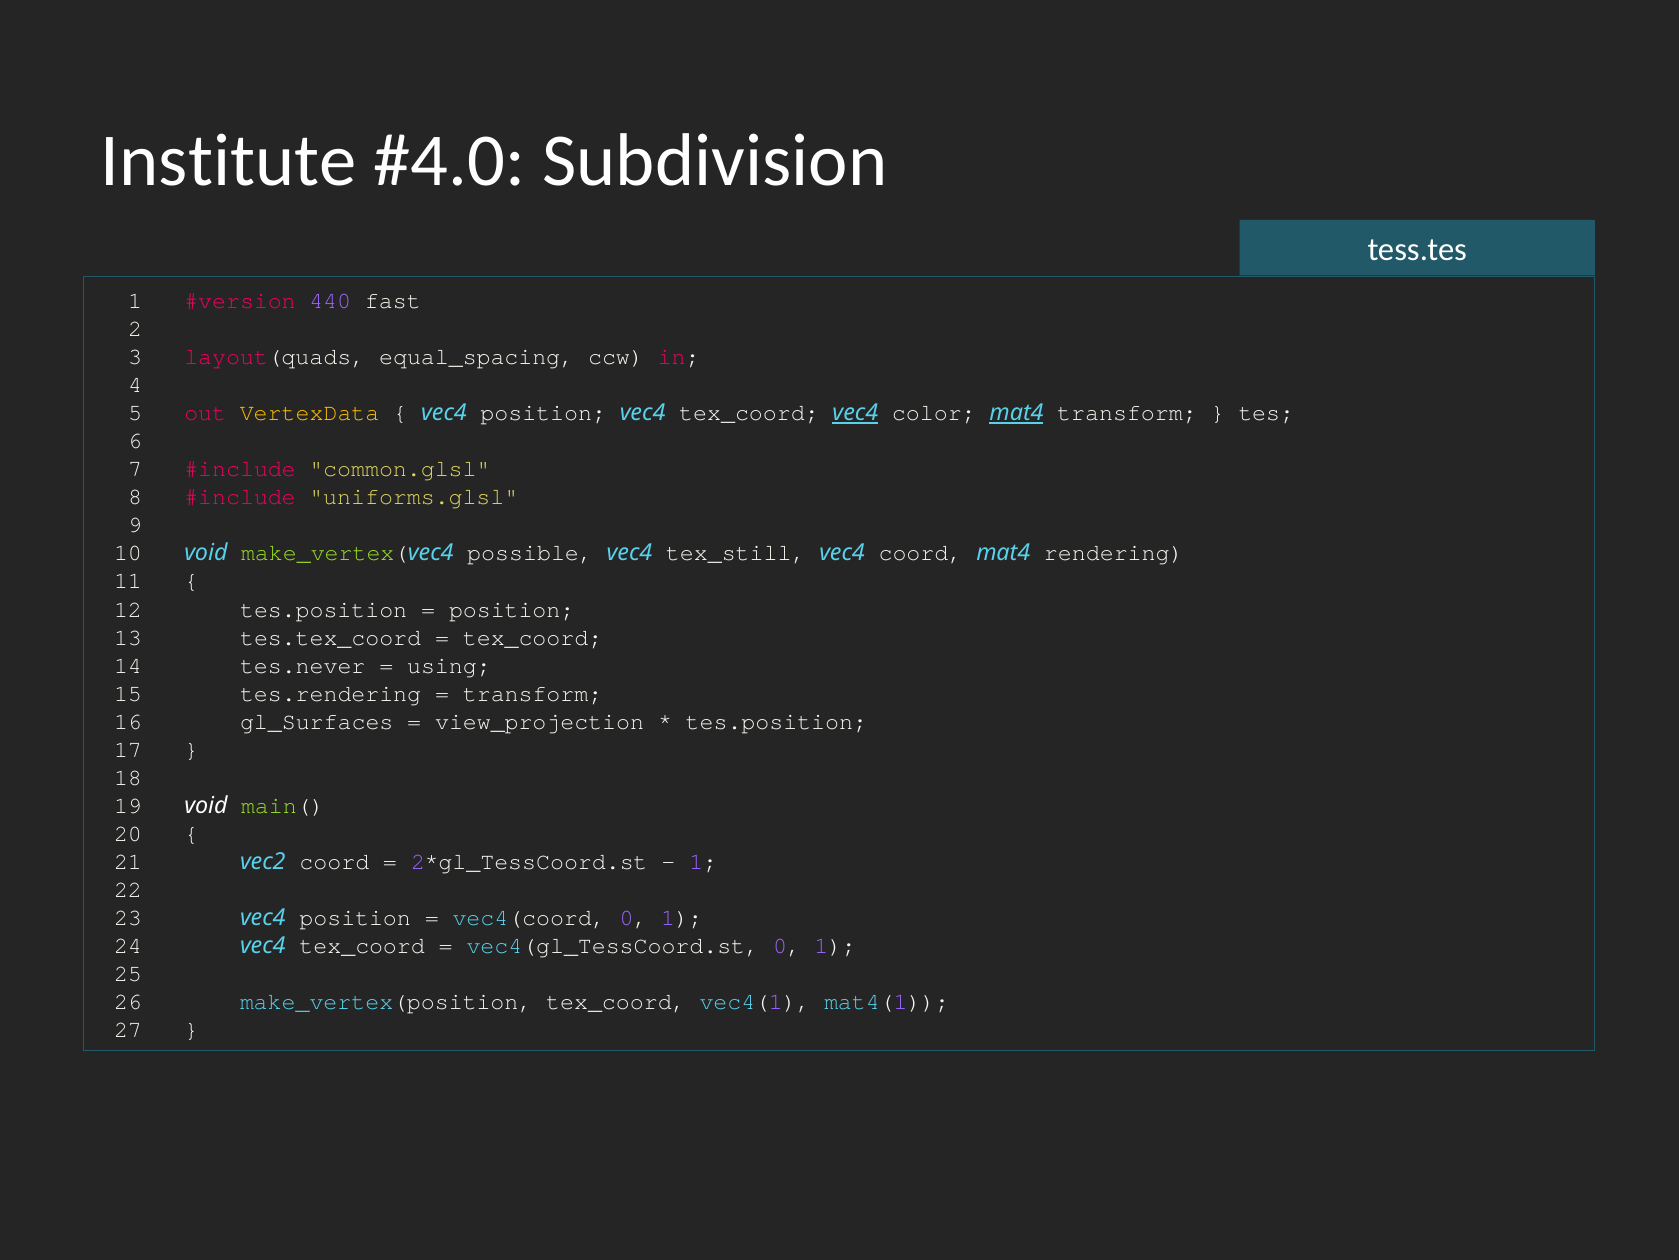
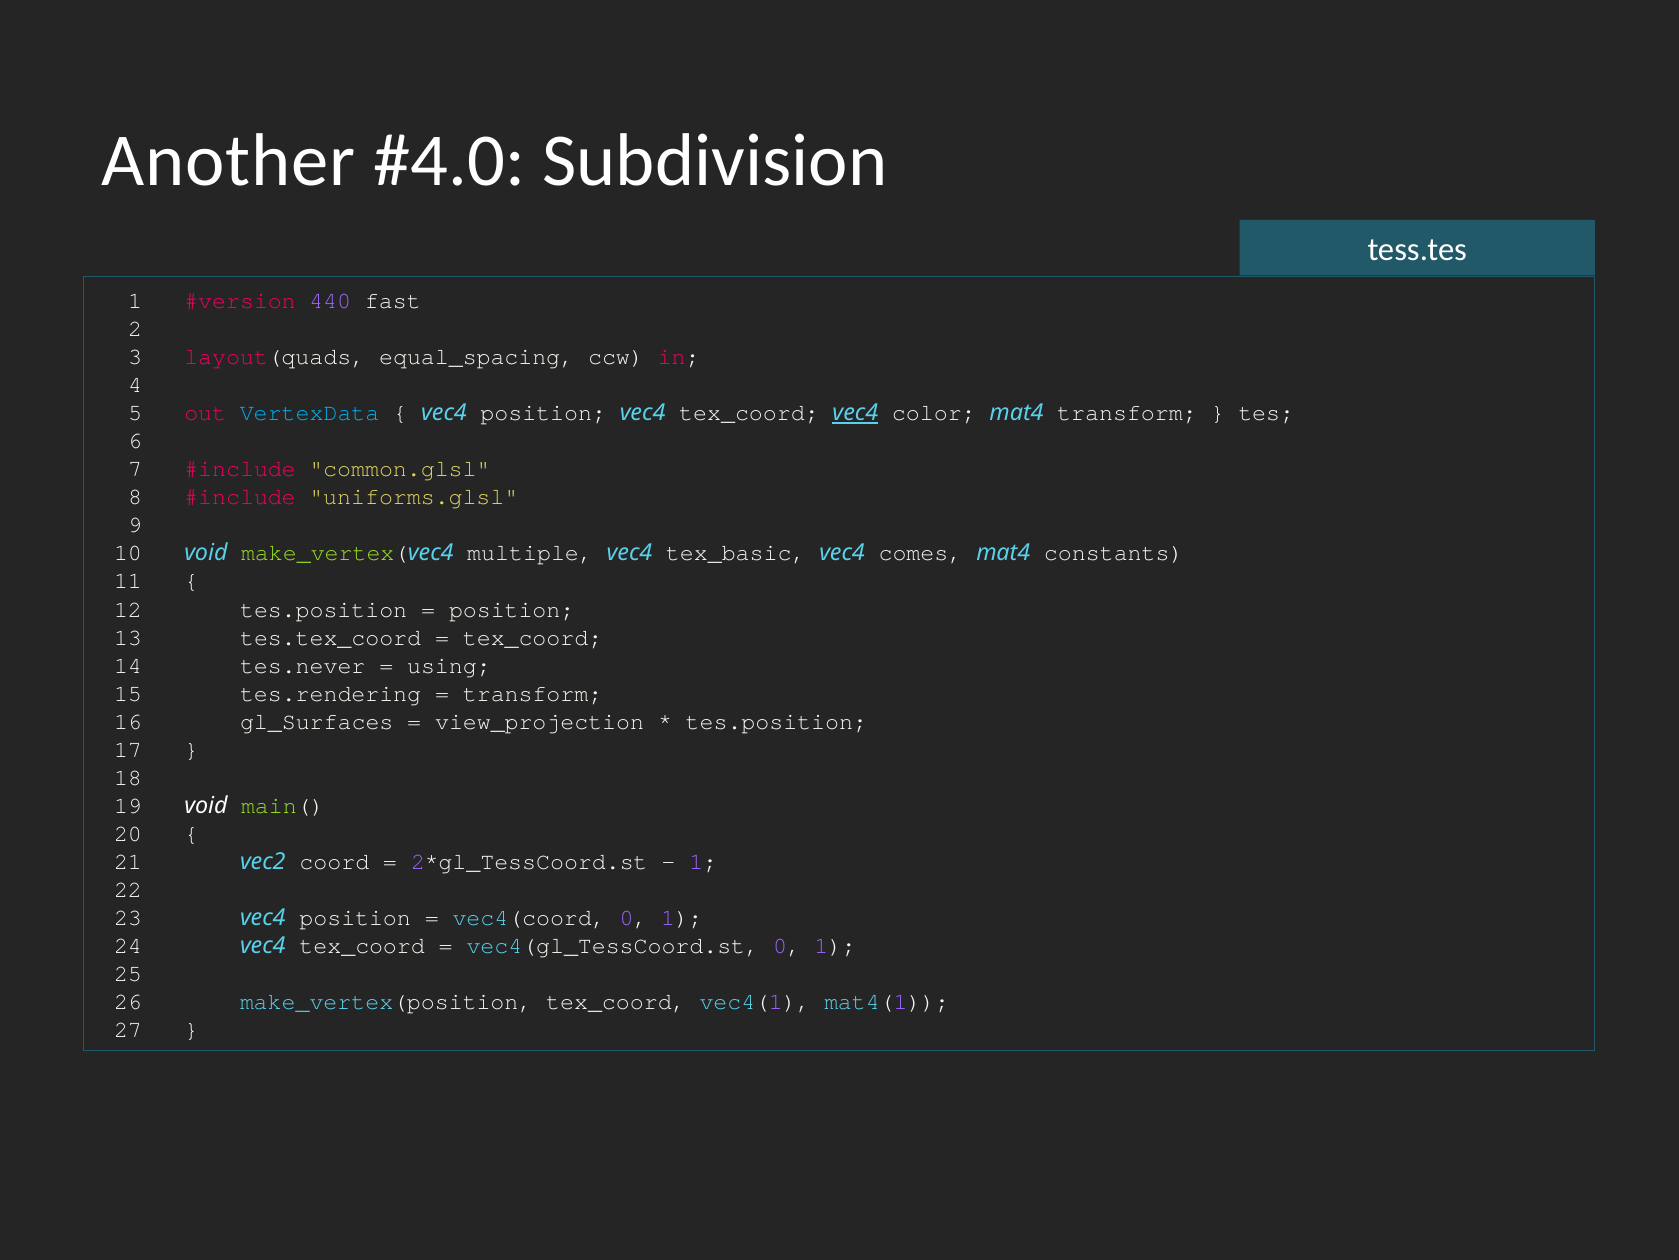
Institute: Institute -> Another
VertexData colour: yellow -> light blue
mat4 at (1017, 413) underline: present -> none
possible: possible -> multiple
tex_still: tex_still -> tex_basic
vec4 coord: coord -> comes
rendering: rendering -> constants
